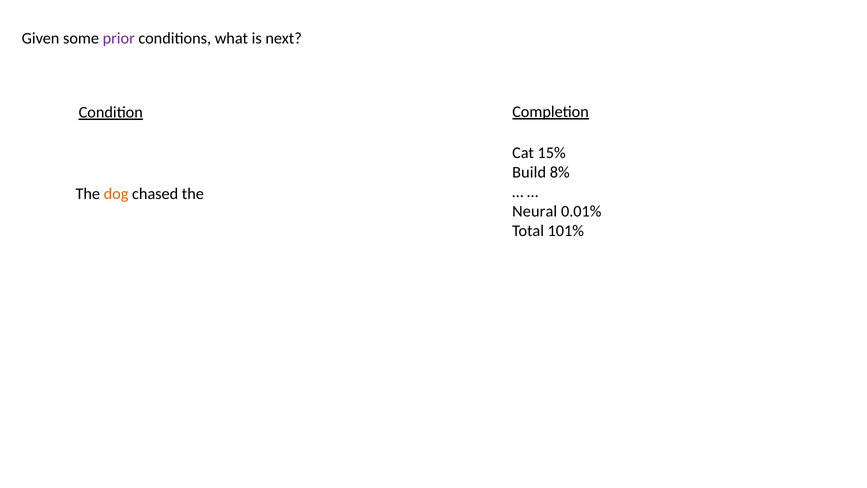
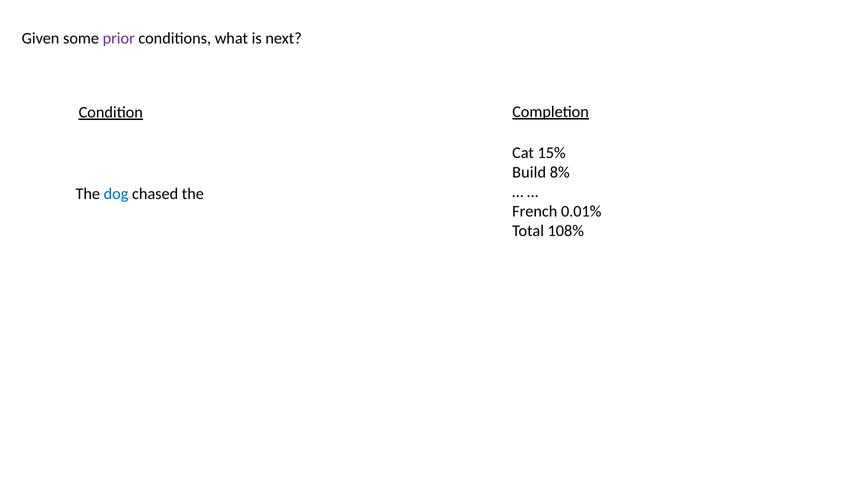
dog colour: orange -> blue
Neural: Neural -> French
101%: 101% -> 108%
